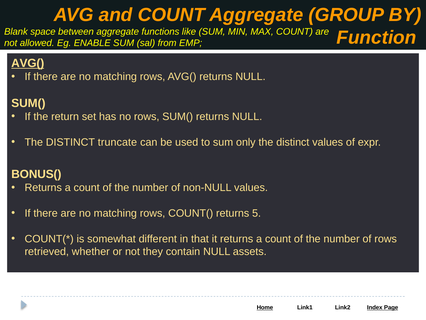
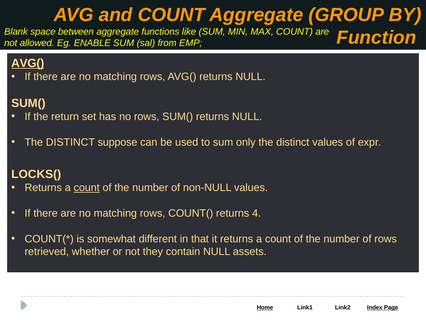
truncate: truncate -> suppose
BONUS(: BONUS( -> LOCKS(
count at (87, 187) underline: none -> present
5: 5 -> 4
